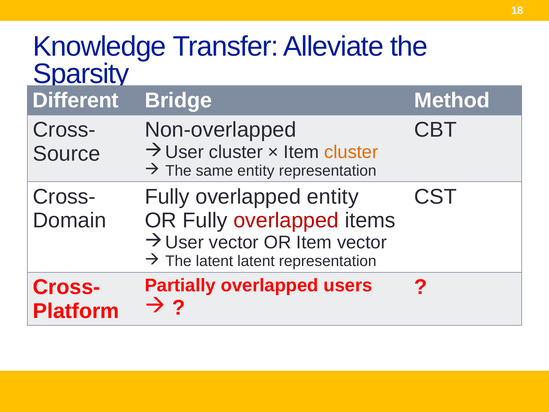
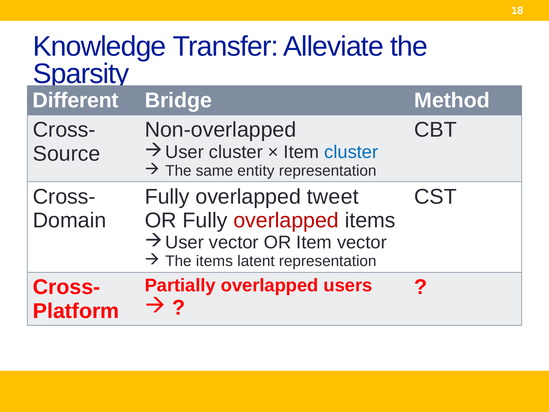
cluster at (351, 152) colour: orange -> blue
overlapped entity: entity -> tweet
The latent: latent -> items
